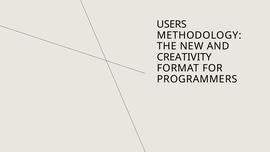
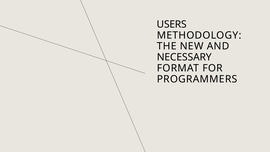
CREATIVITY: CREATIVITY -> NECESSARY
